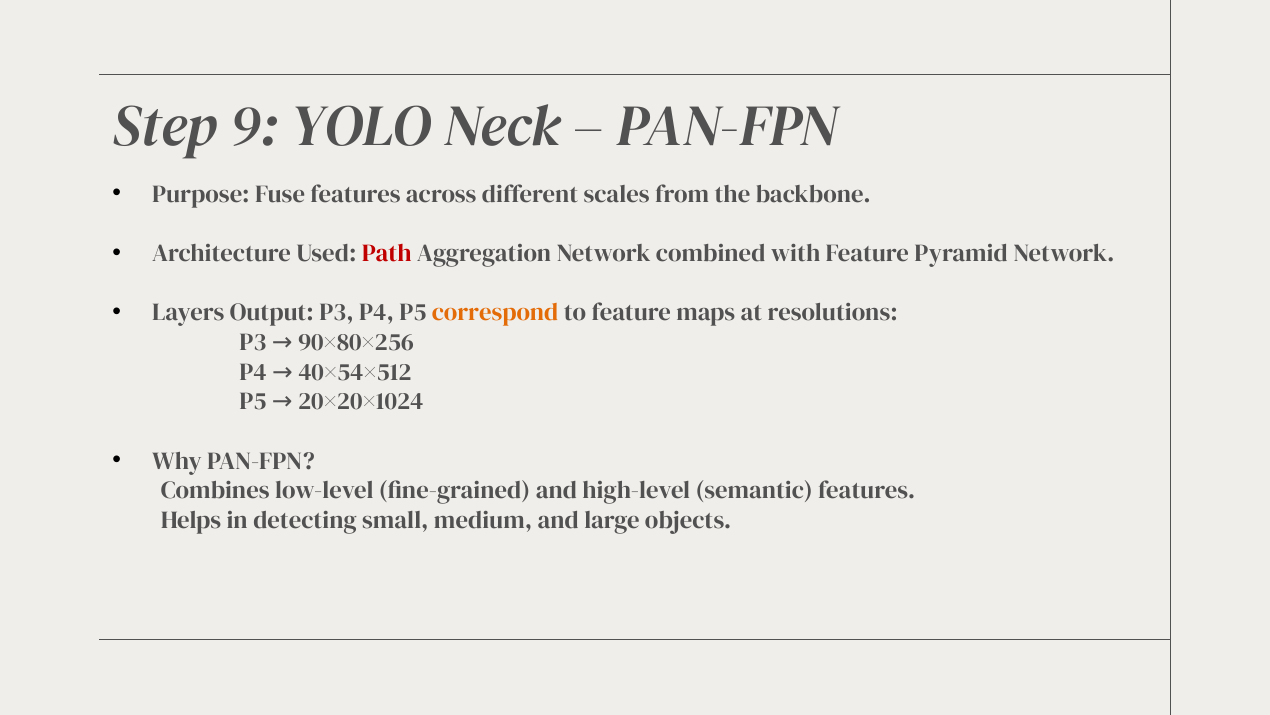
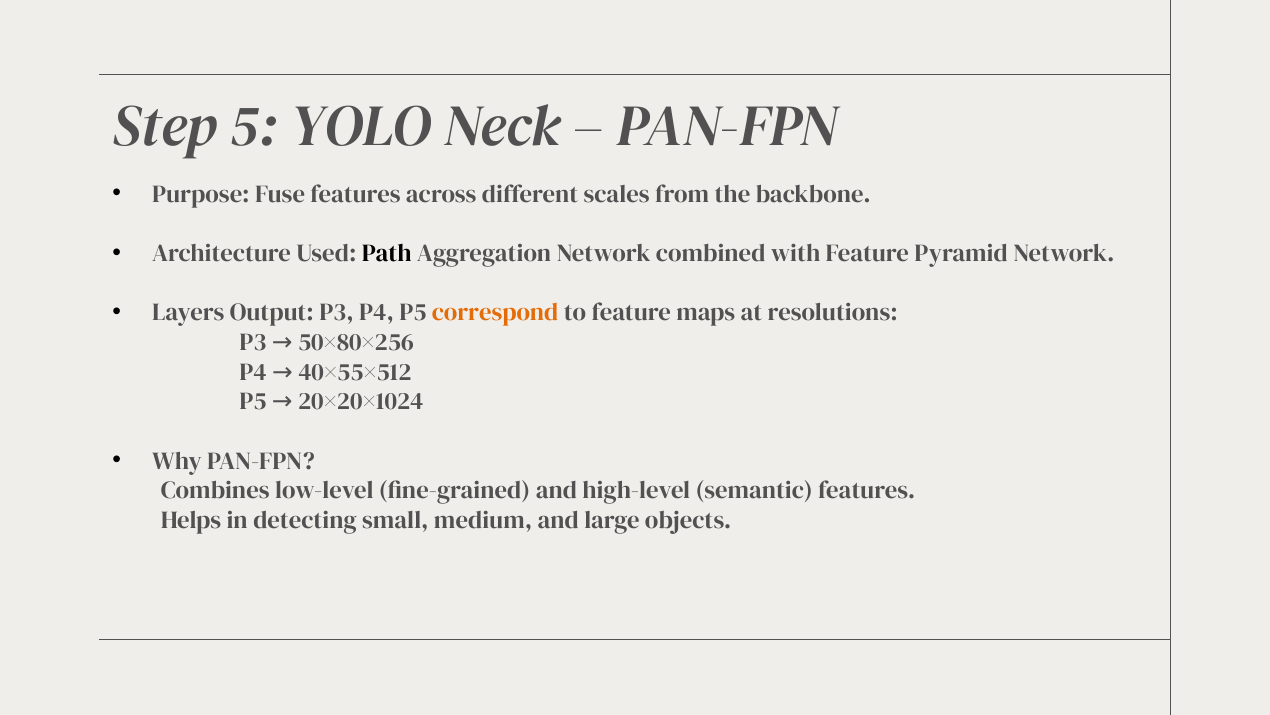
9: 9 -> 5
Path colour: red -> black
90×80×256: 90×80×256 -> 50×80×256
40×54×512: 40×54×512 -> 40×55×512
